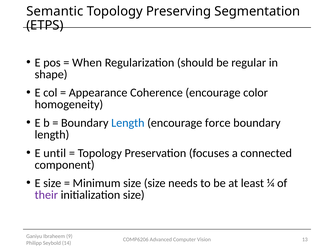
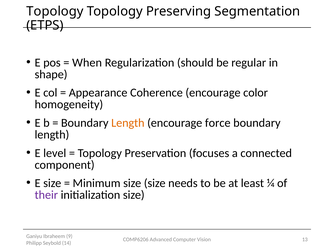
Semantic at (55, 11): Semantic -> Topology
Length at (128, 123) colour: blue -> orange
until: until -> level
